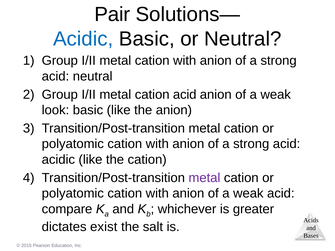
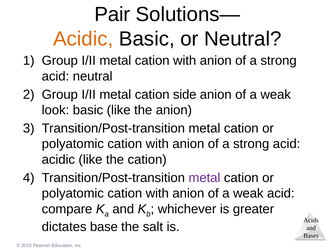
Acidic at (83, 39) colour: blue -> orange
cation acid: acid -> side
exist: exist -> base
